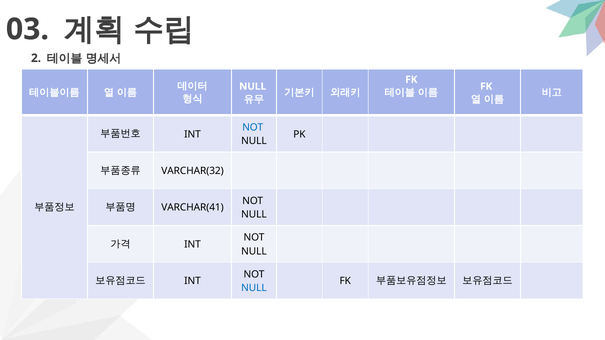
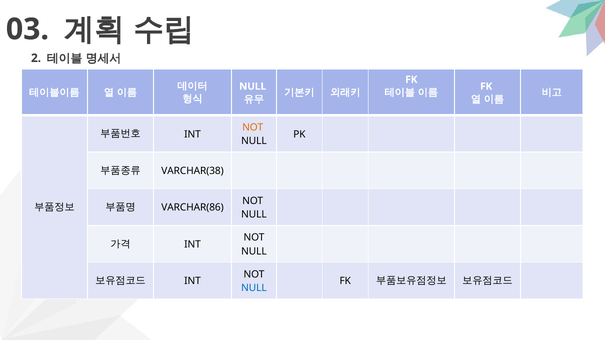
NOT at (253, 127) colour: blue -> orange
VARCHAR(32: VARCHAR(32 -> VARCHAR(38
VARCHAR(41: VARCHAR(41 -> VARCHAR(86
